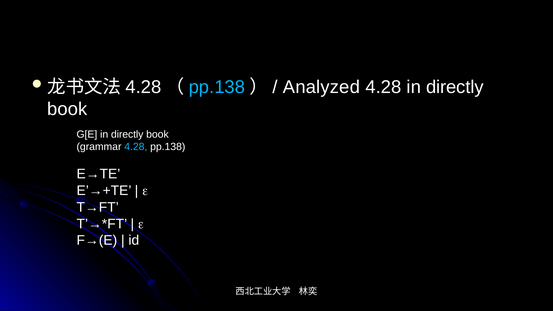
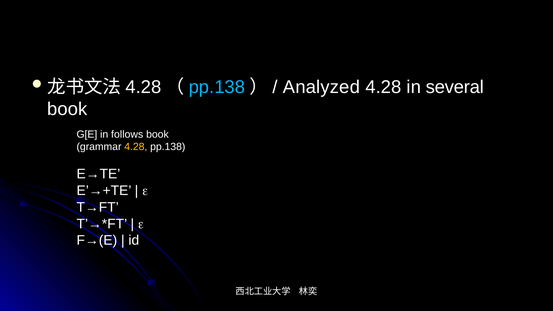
4.28 in directly: directly -> several
G[E in directly: directly -> follows
4.28 at (136, 147) colour: light blue -> yellow
